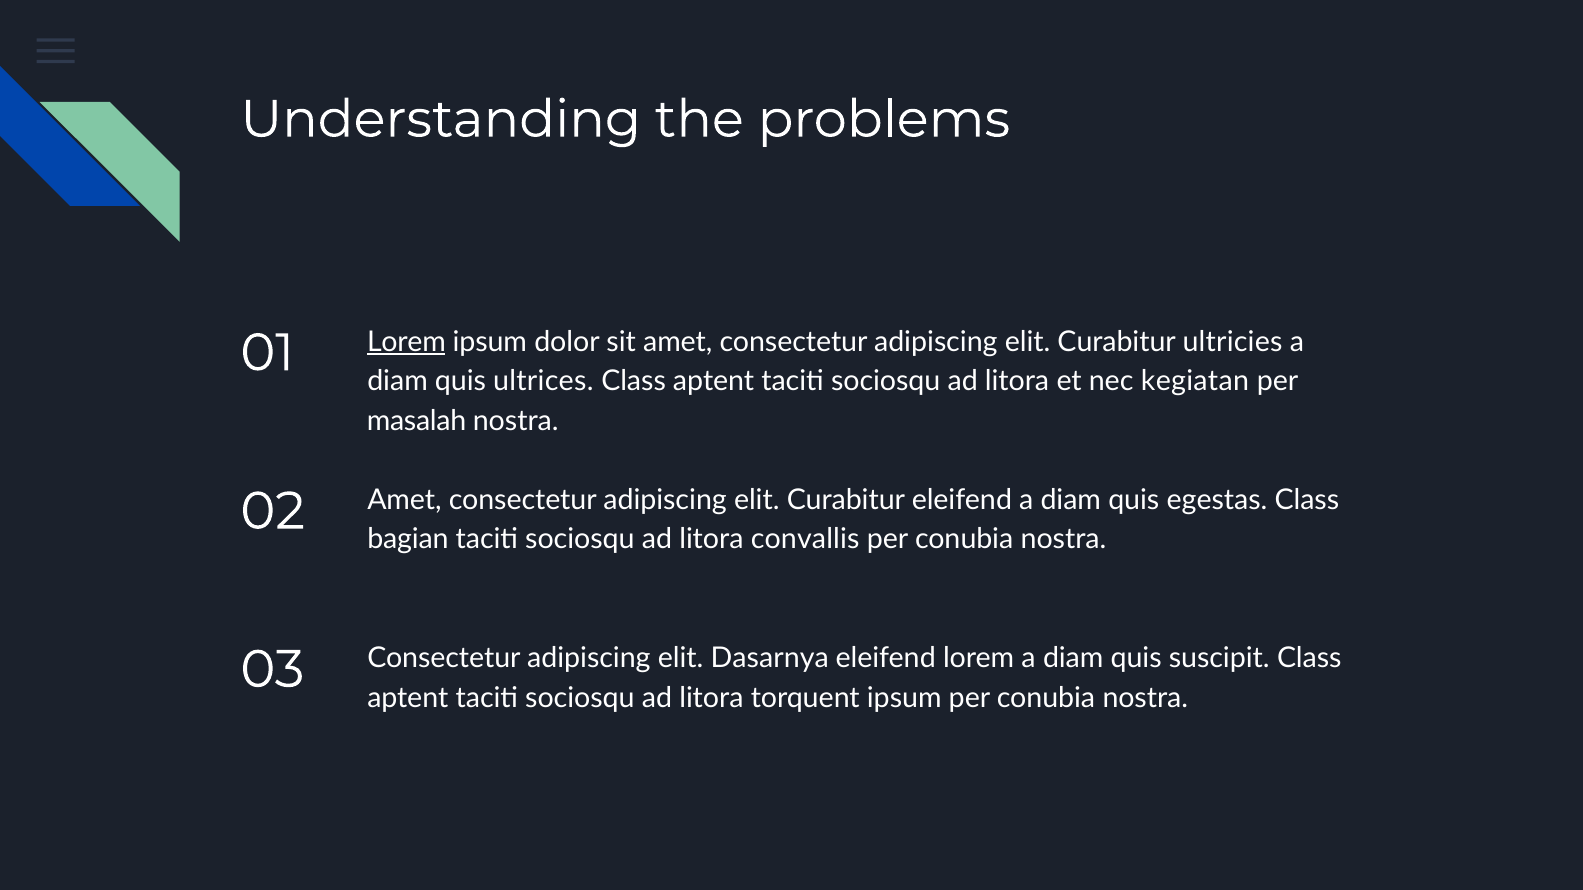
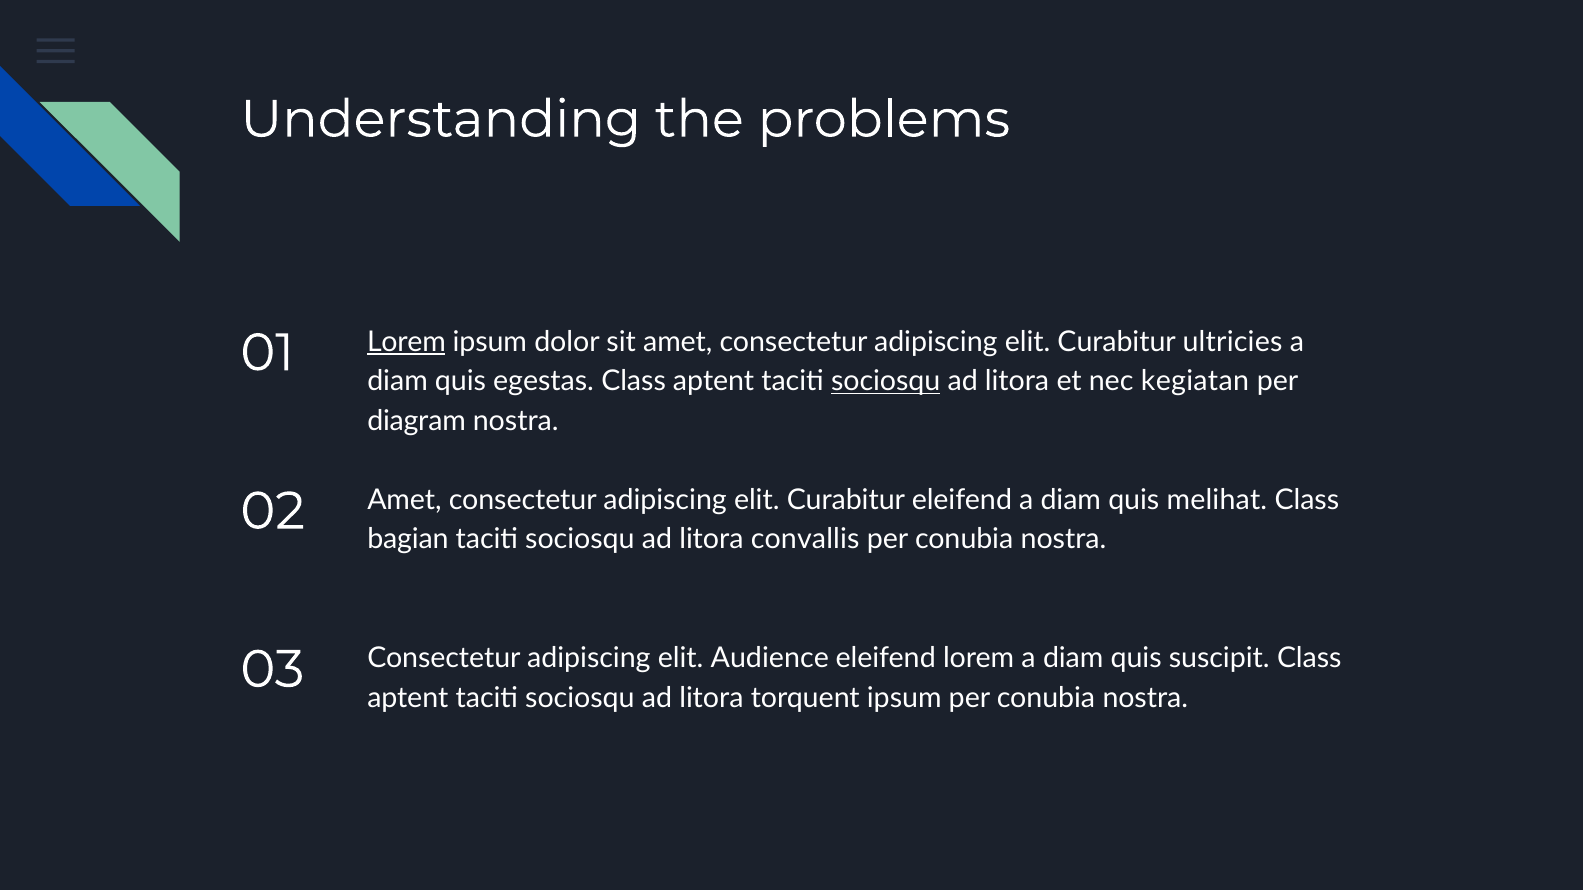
ultrices: ultrices -> egestas
sociosqu at (886, 381) underline: none -> present
masalah: masalah -> diagram
egestas: egestas -> melihat
Dasarnya: Dasarnya -> Audience
